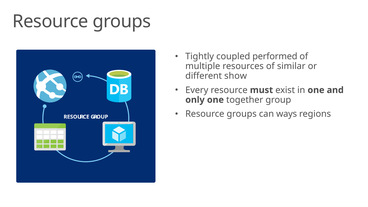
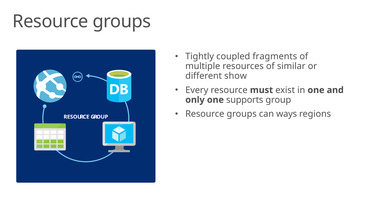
performed: performed -> fragments
together: together -> supports
